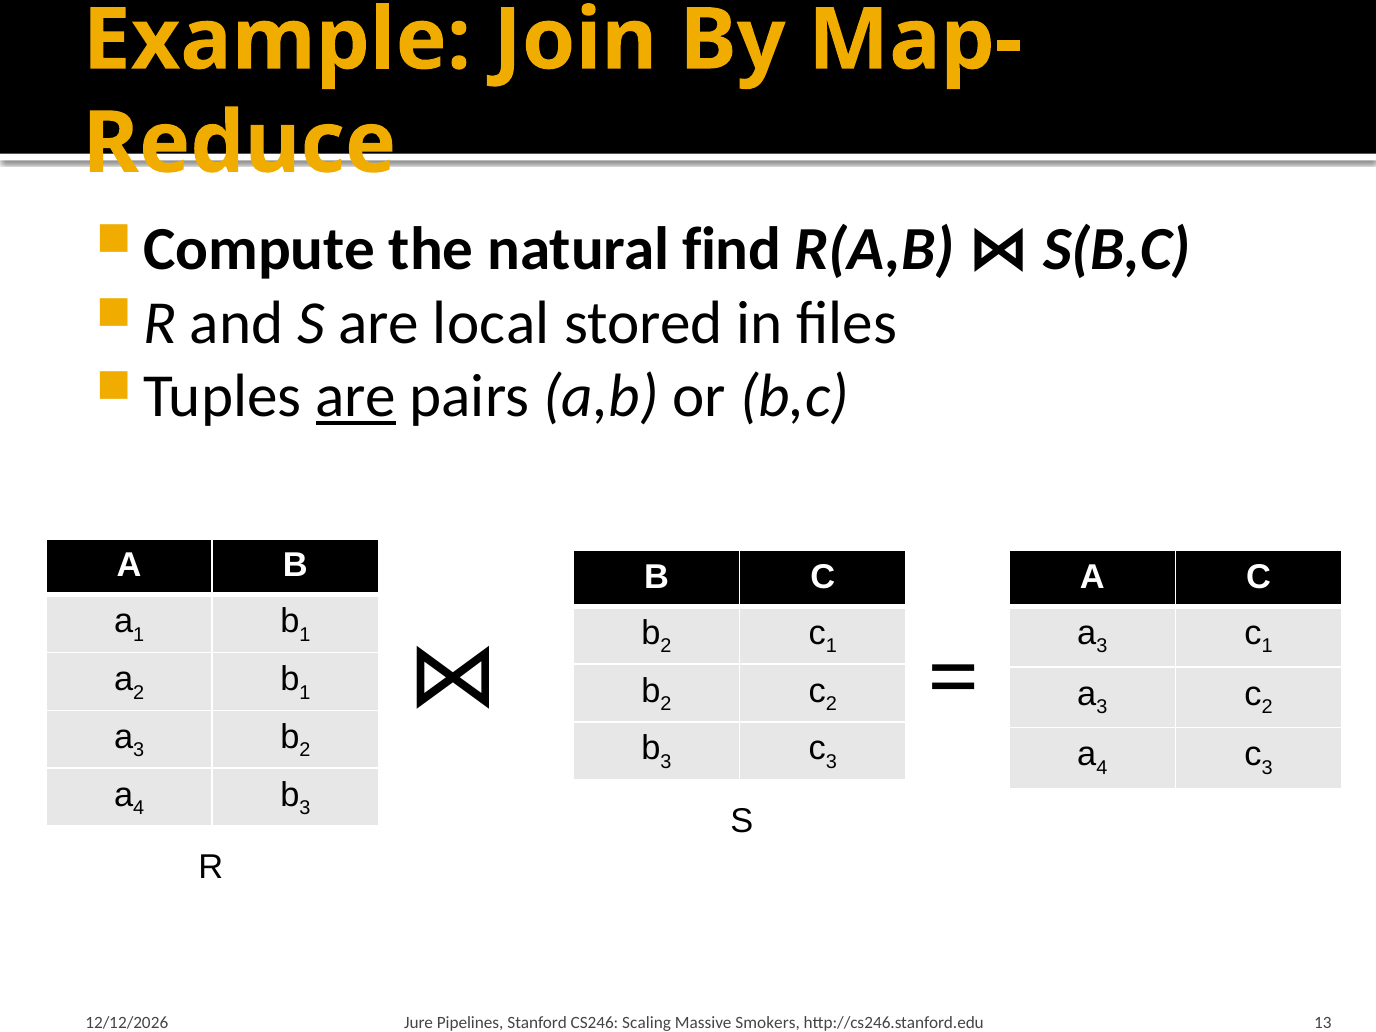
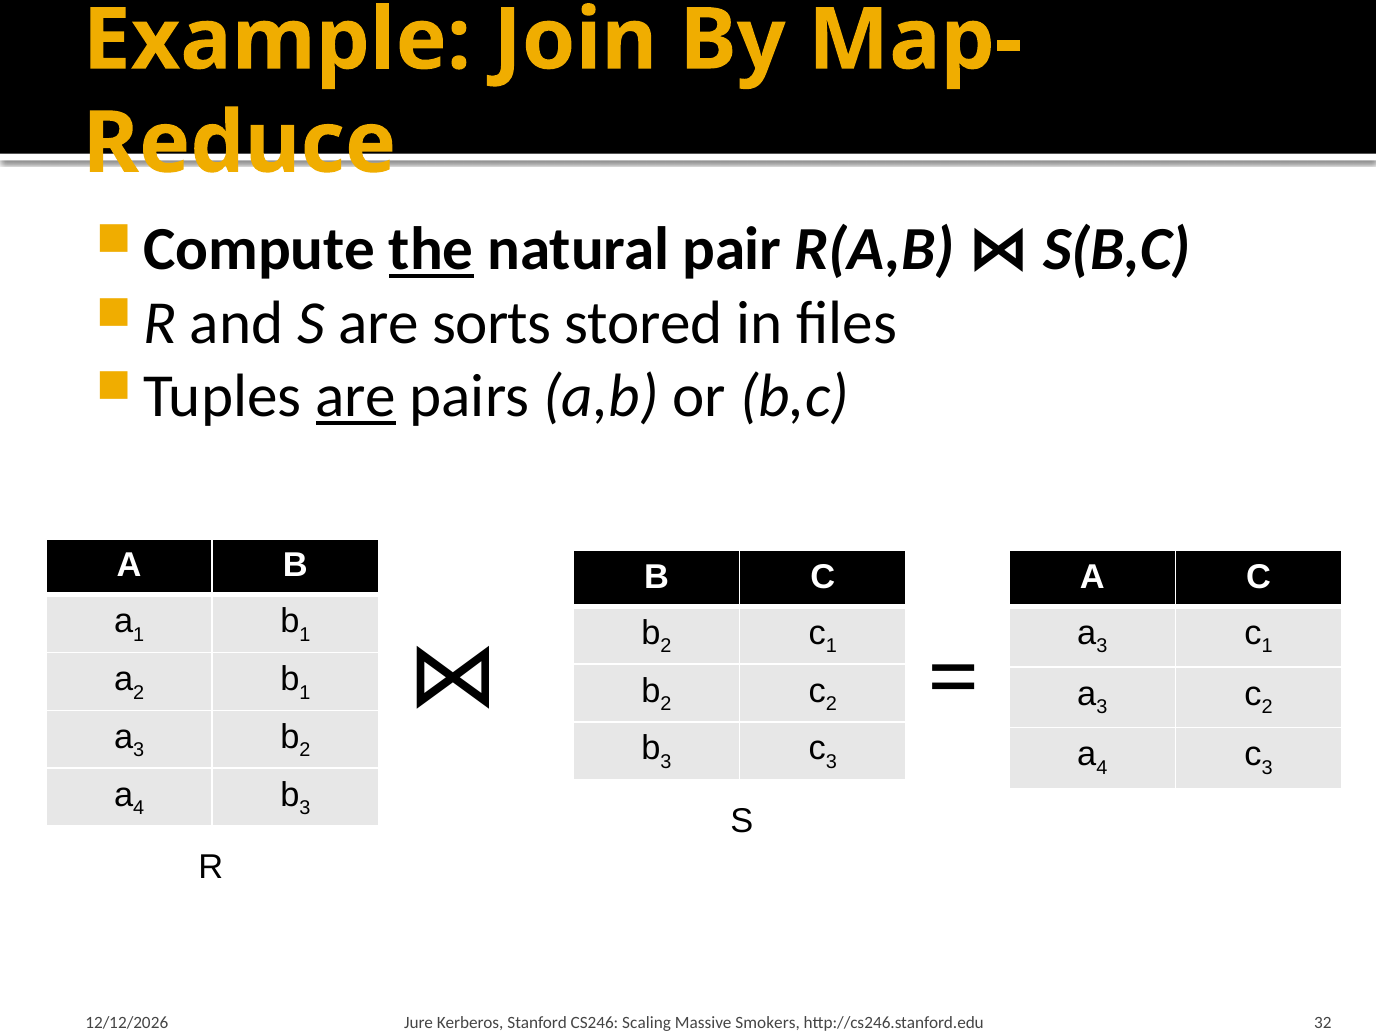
the underline: none -> present
find: find -> pair
local: local -> sorts
Pipelines: Pipelines -> Kerberos
13: 13 -> 32
